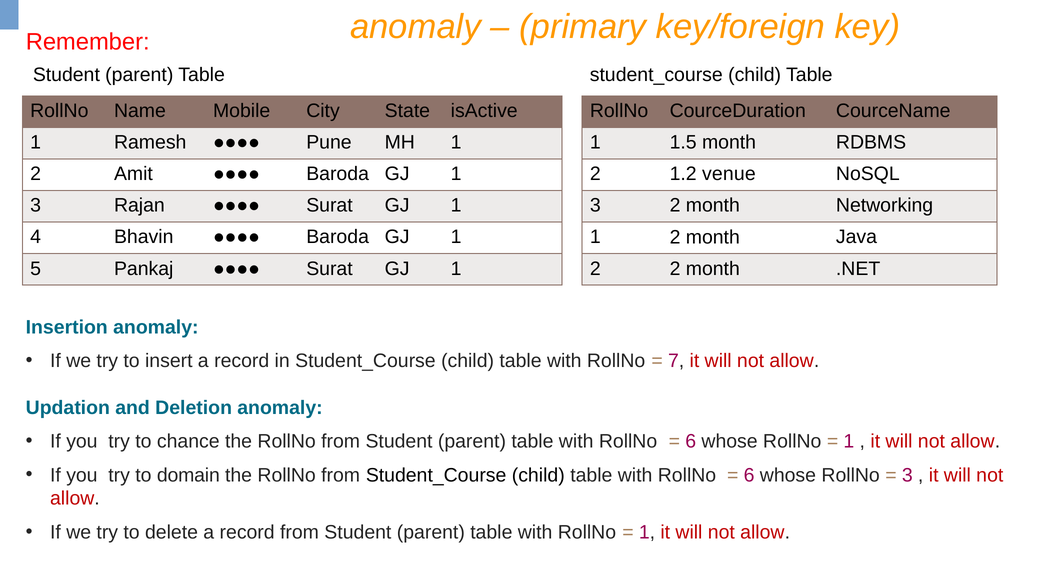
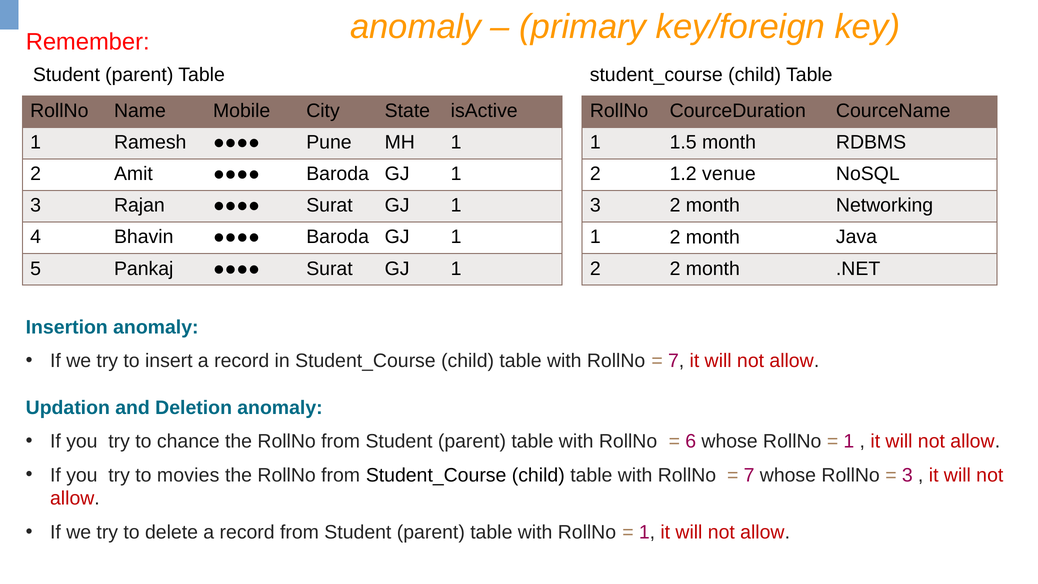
domain: domain -> movies
6 at (749, 475): 6 -> 7
